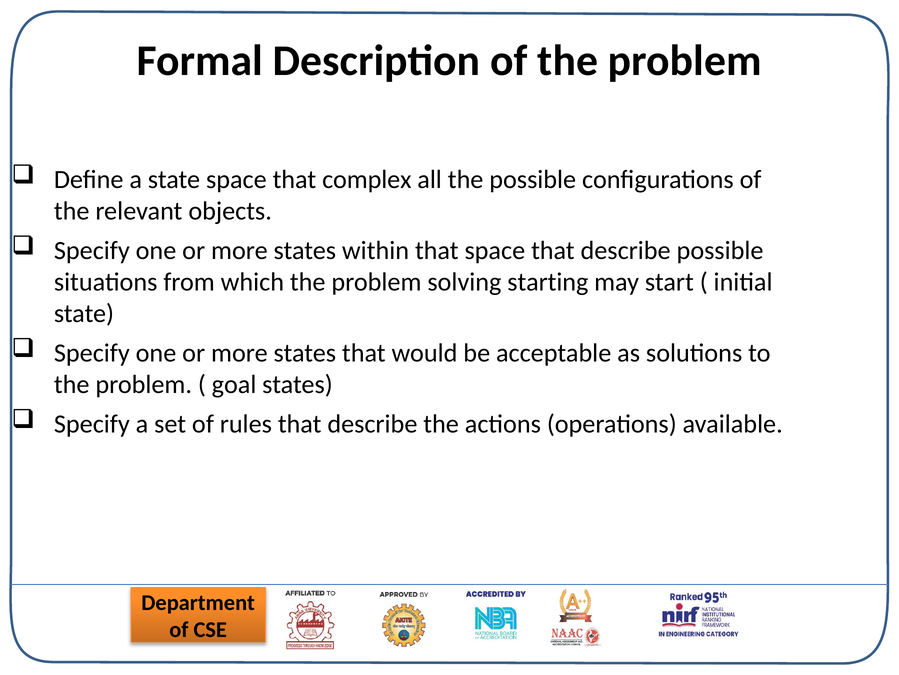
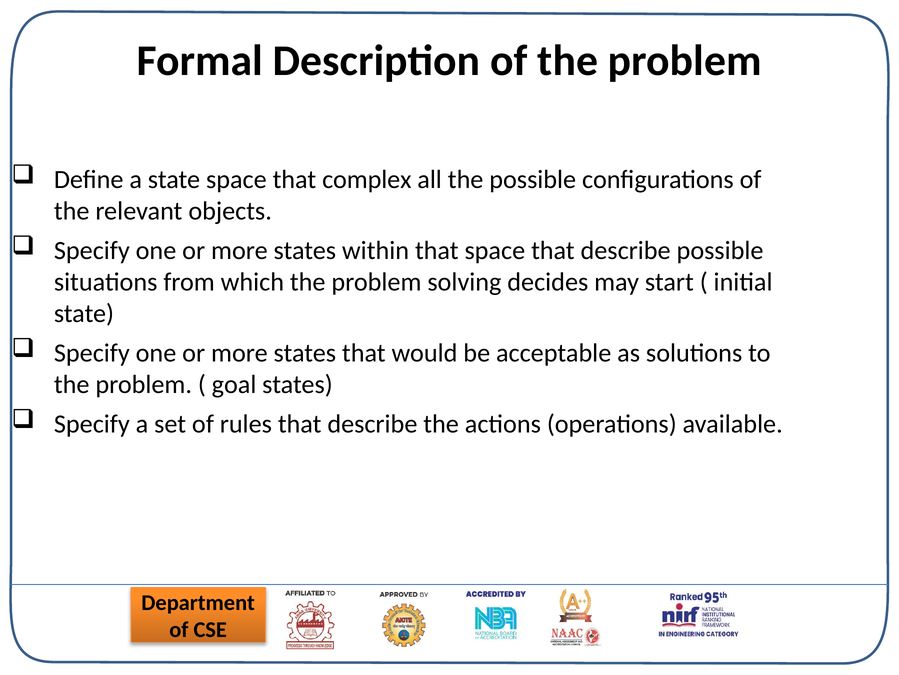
starting: starting -> decides
